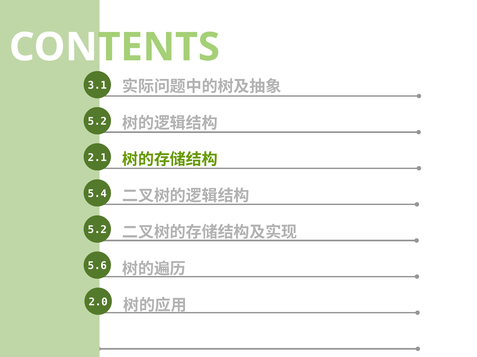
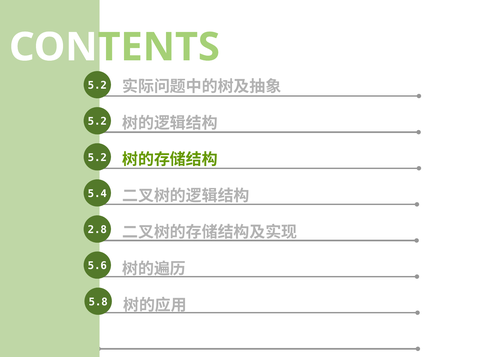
3.1 at (97, 86): 3.1 -> 5.2
2.1 at (97, 158): 2.1 -> 5.2
5.2 at (97, 230): 5.2 -> 2.8
2.0: 2.0 -> 5.8
